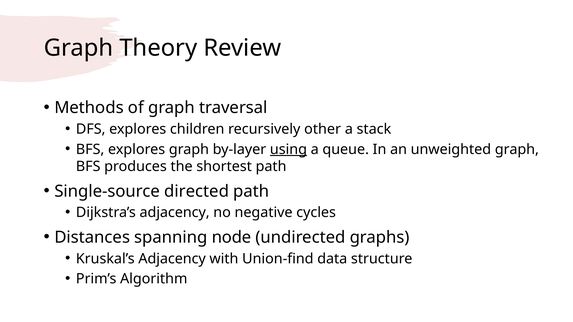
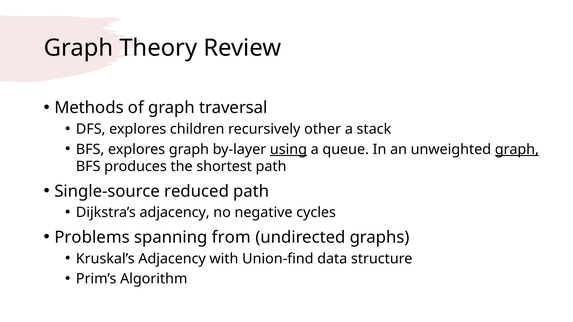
graph at (517, 149) underline: none -> present
directed: directed -> reduced
Distances: Distances -> Problems
node: node -> from
